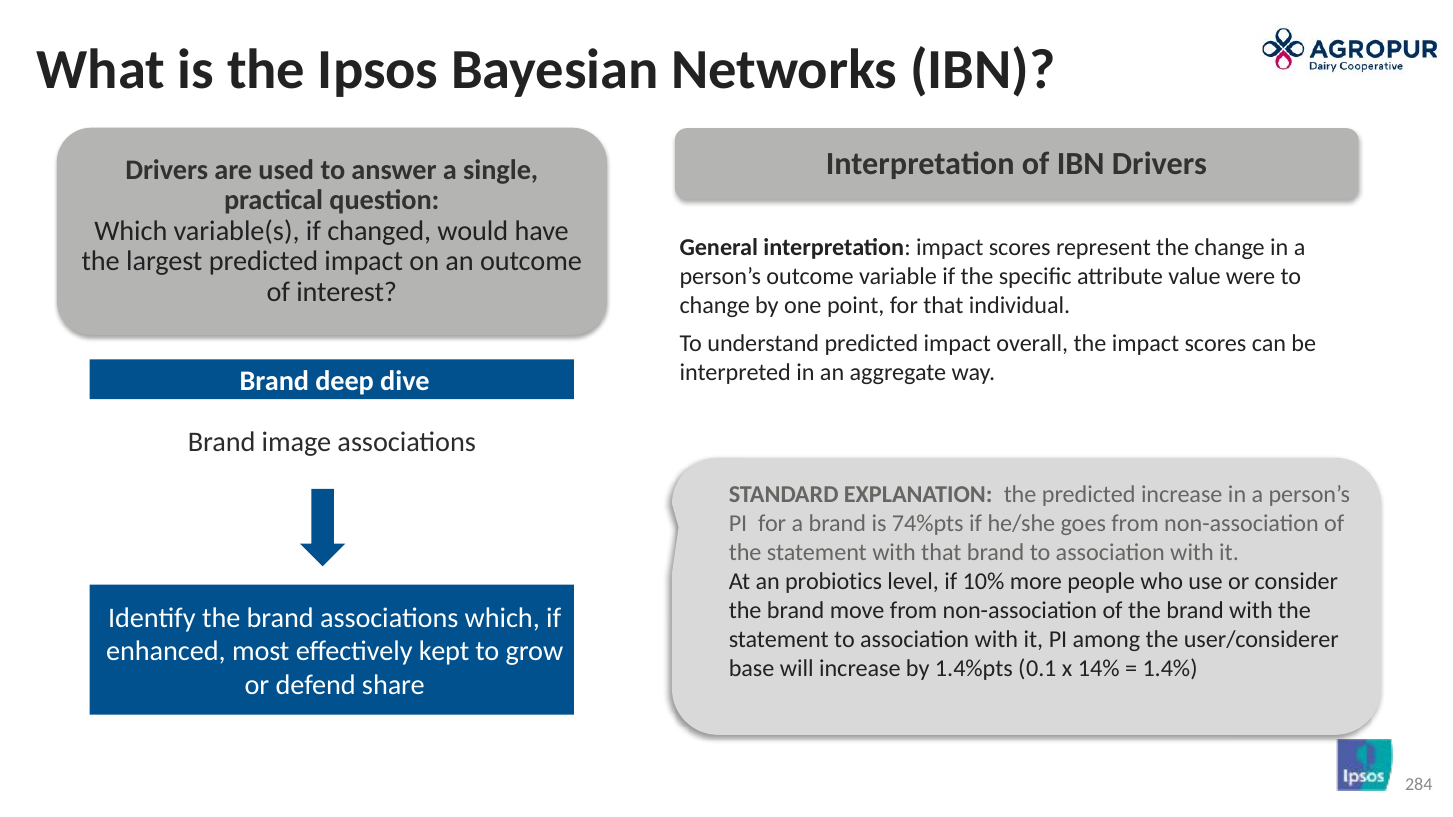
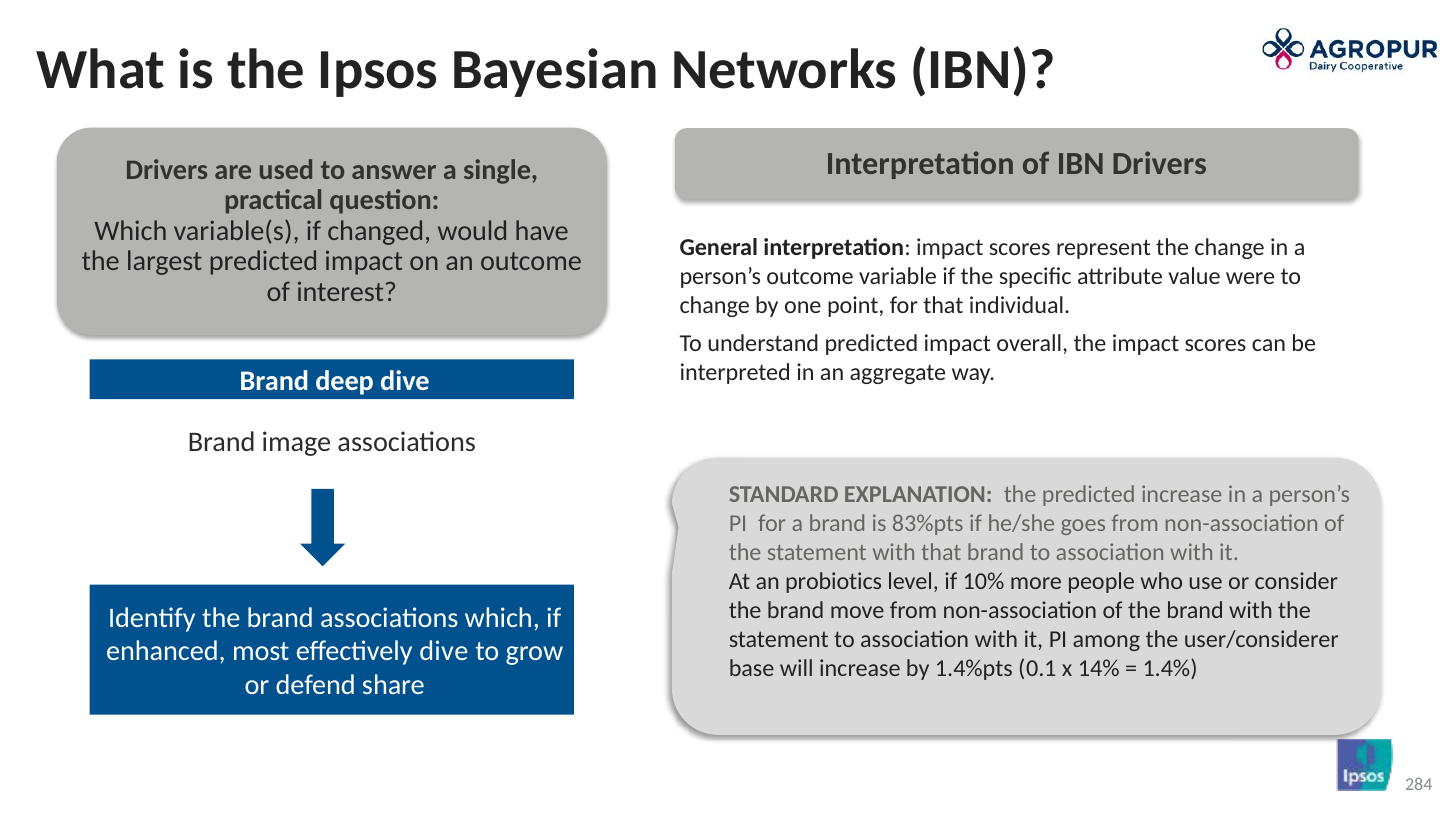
74%pts: 74%pts -> 83%pts
effectively kept: kept -> dive
